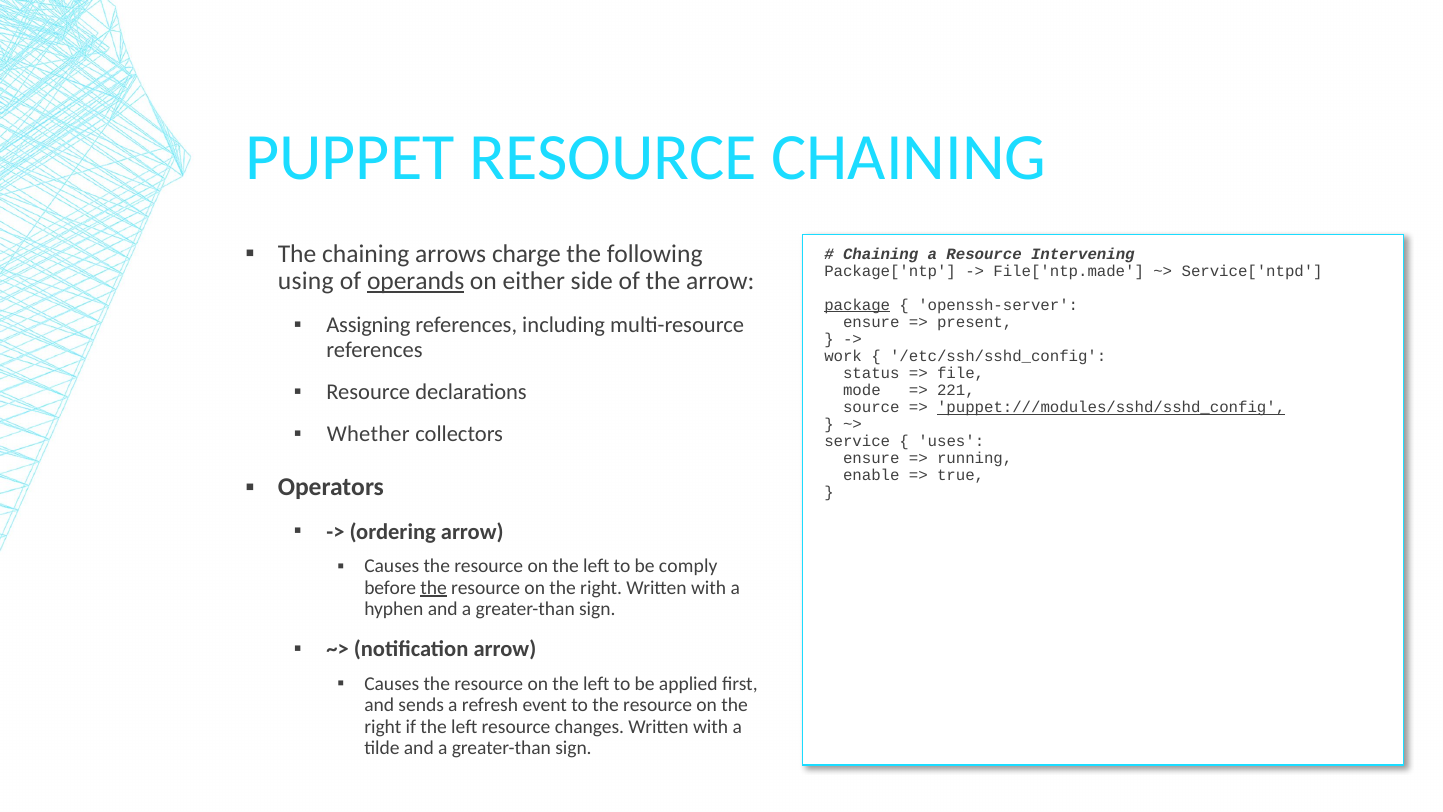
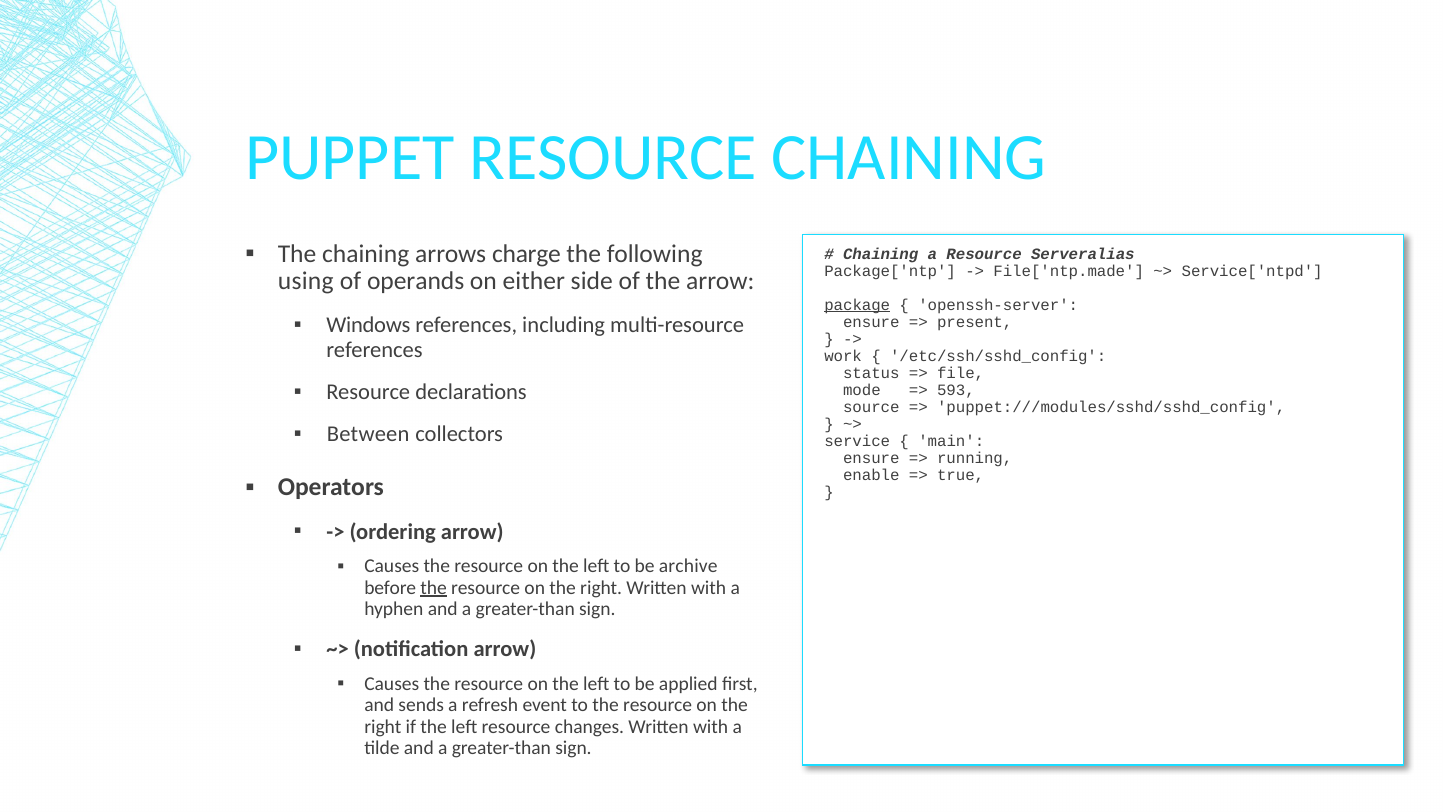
Intervening: Intervening -> Serveralias
operands underline: present -> none
Assigning: Assigning -> Windows
221: 221 -> 593
puppet:///modules/sshd/sshd_config underline: present -> none
Whether: Whether -> Between
uses: uses -> main
comply: comply -> archive
